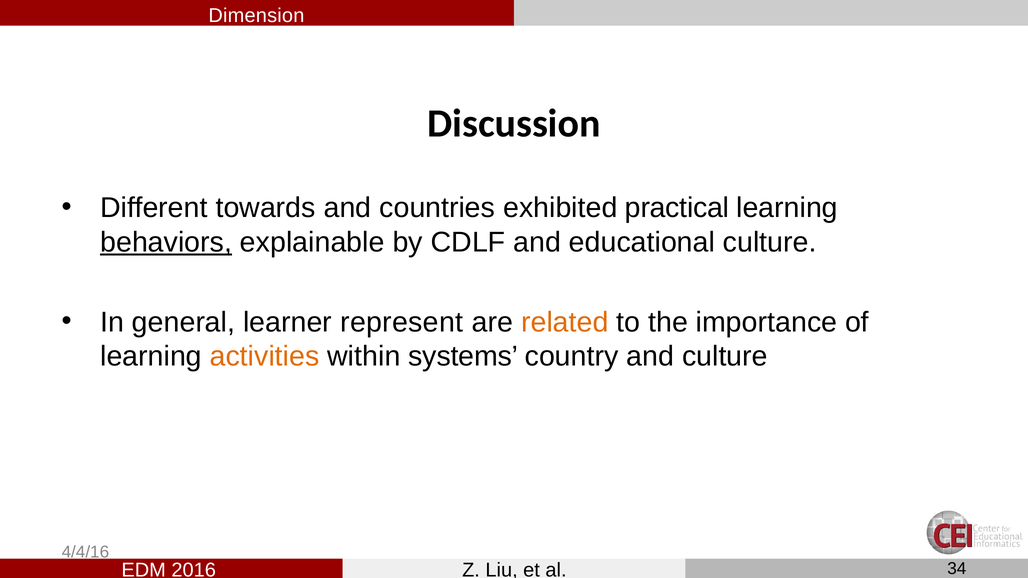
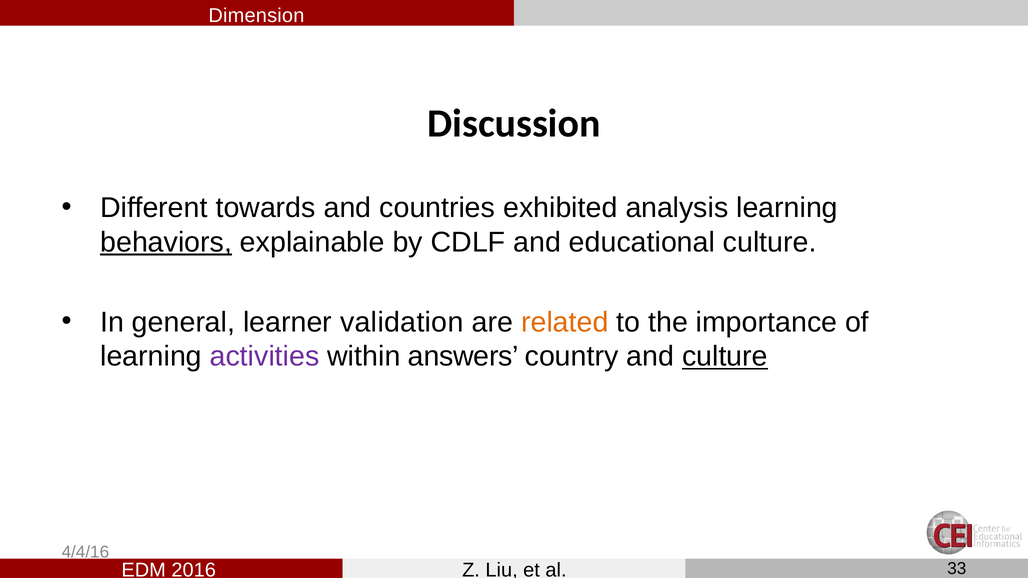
practical: practical -> analysis
represent: represent -> validation
activities colour: orange -> purple
systems: systems -> answers
culture at (725, 357) underline: none -> present
34: 34 -> 33
